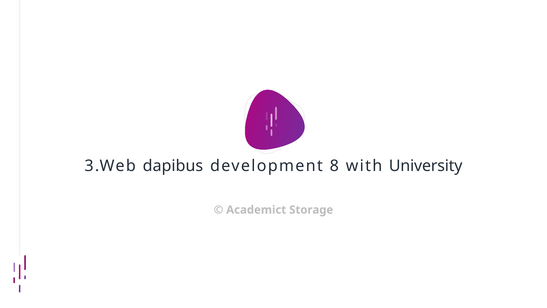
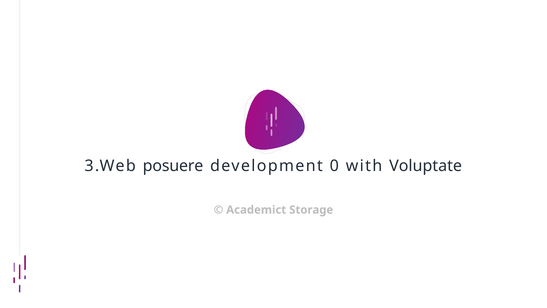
dapibus: dapibus -> posuere
8: 8 -> 0
University: University -> Voluptate
